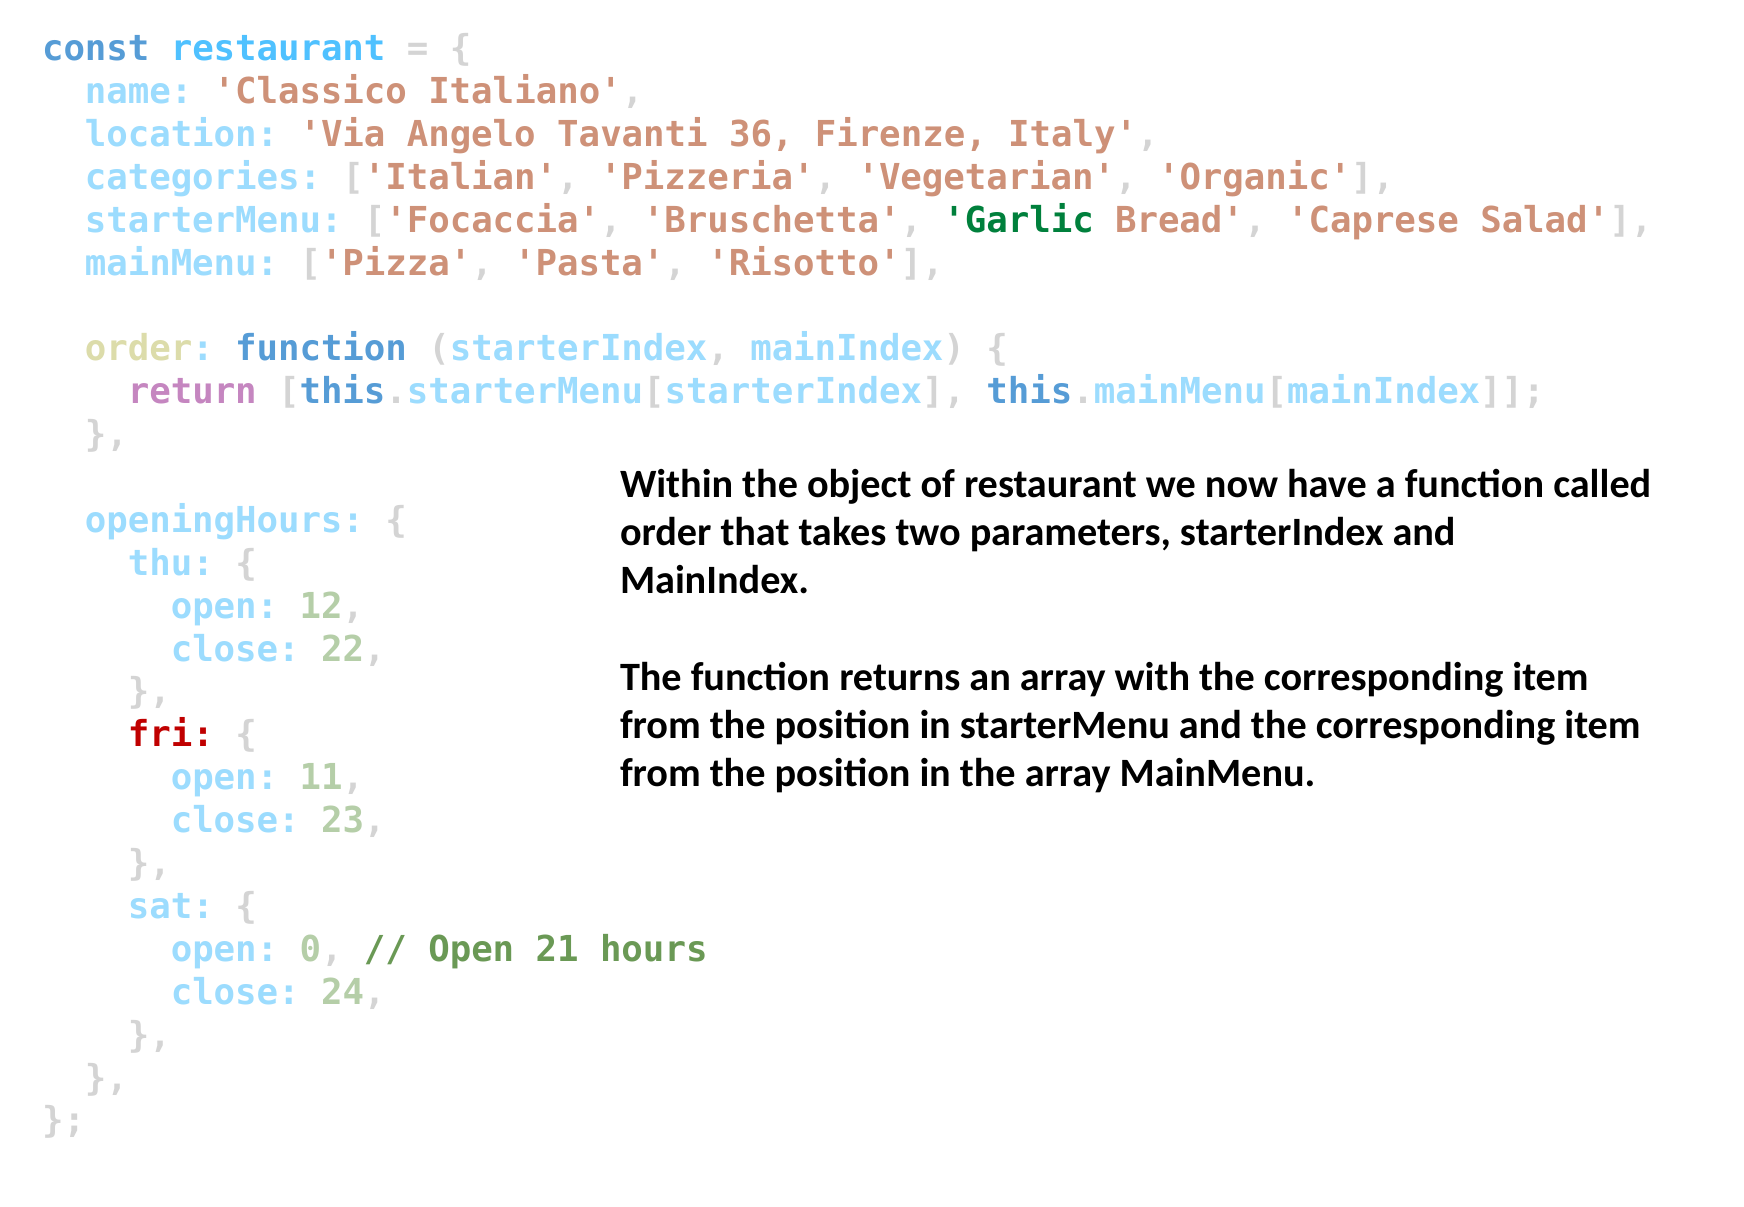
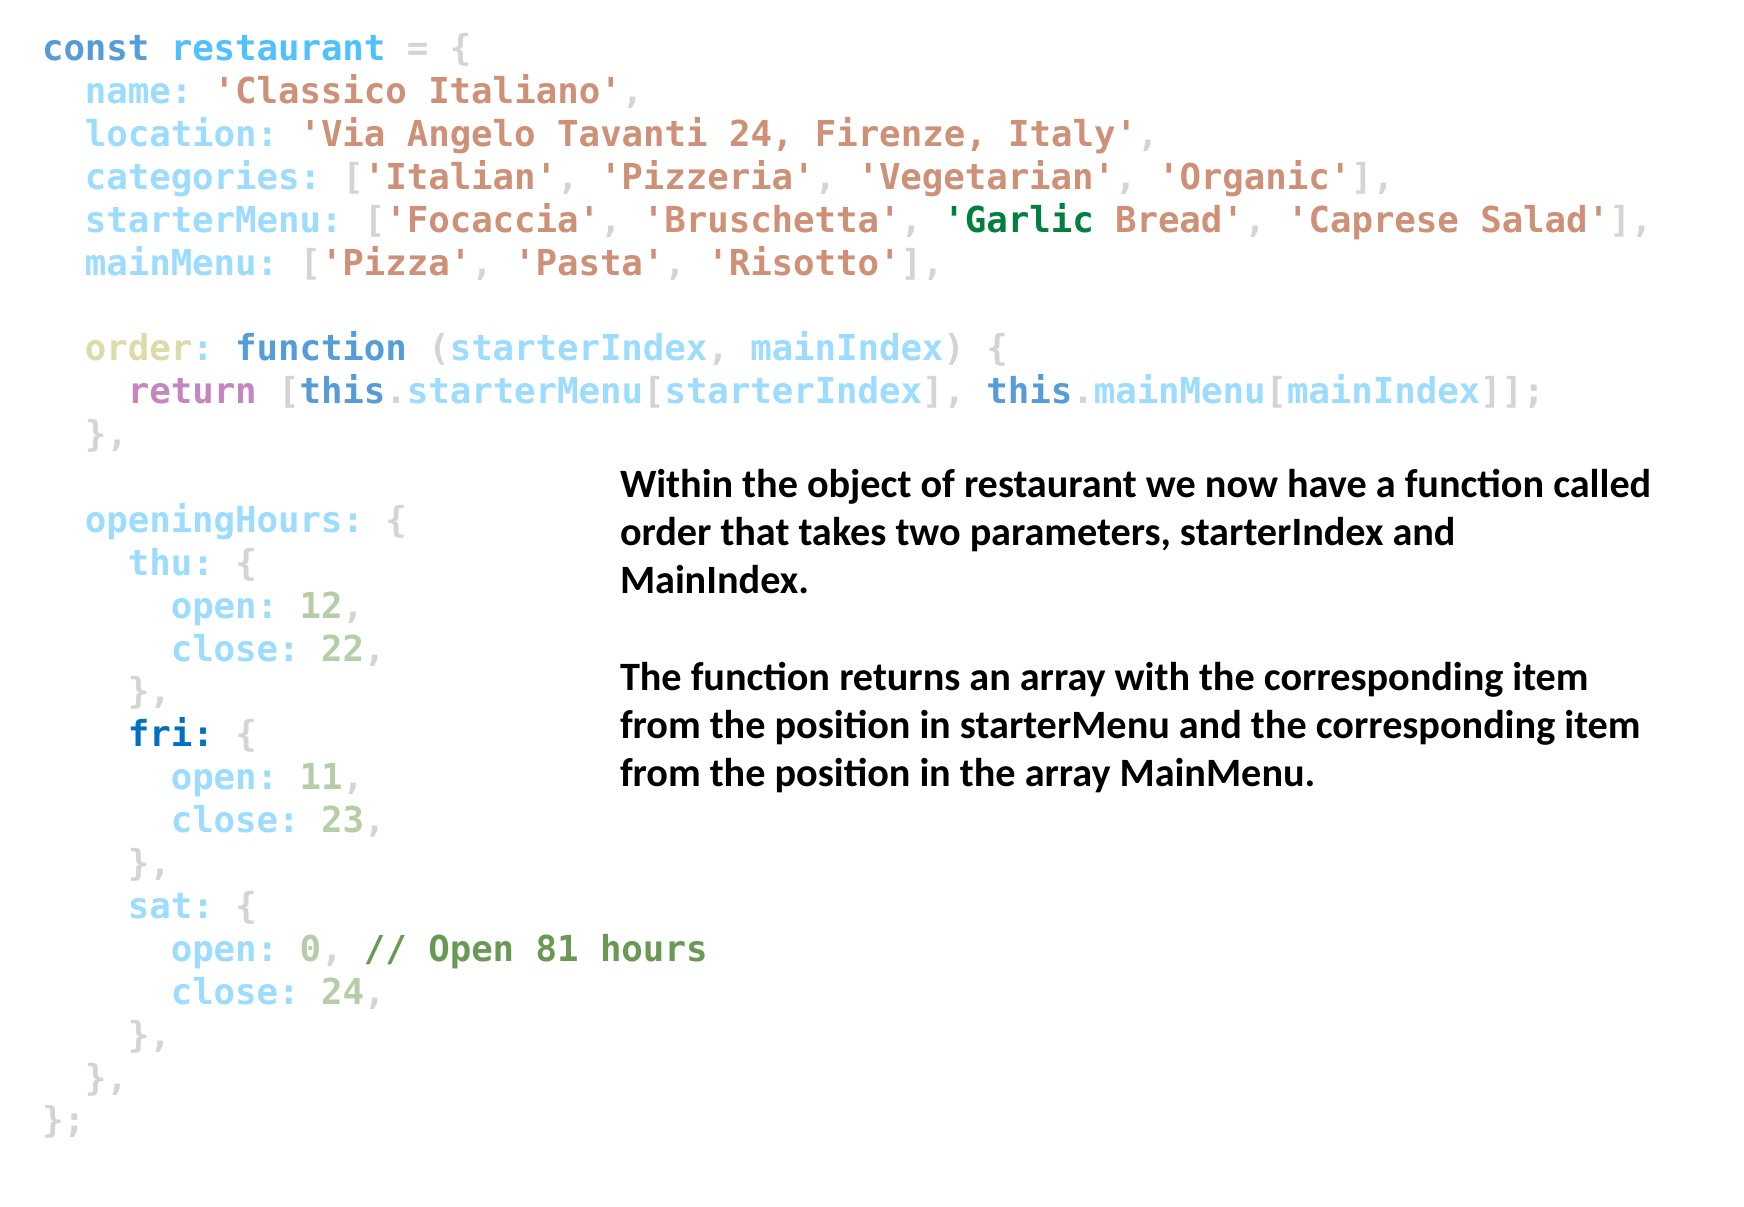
Tavanti 36: 36 -> 24
fri colour: red -> blue
21: 21 -> 81
